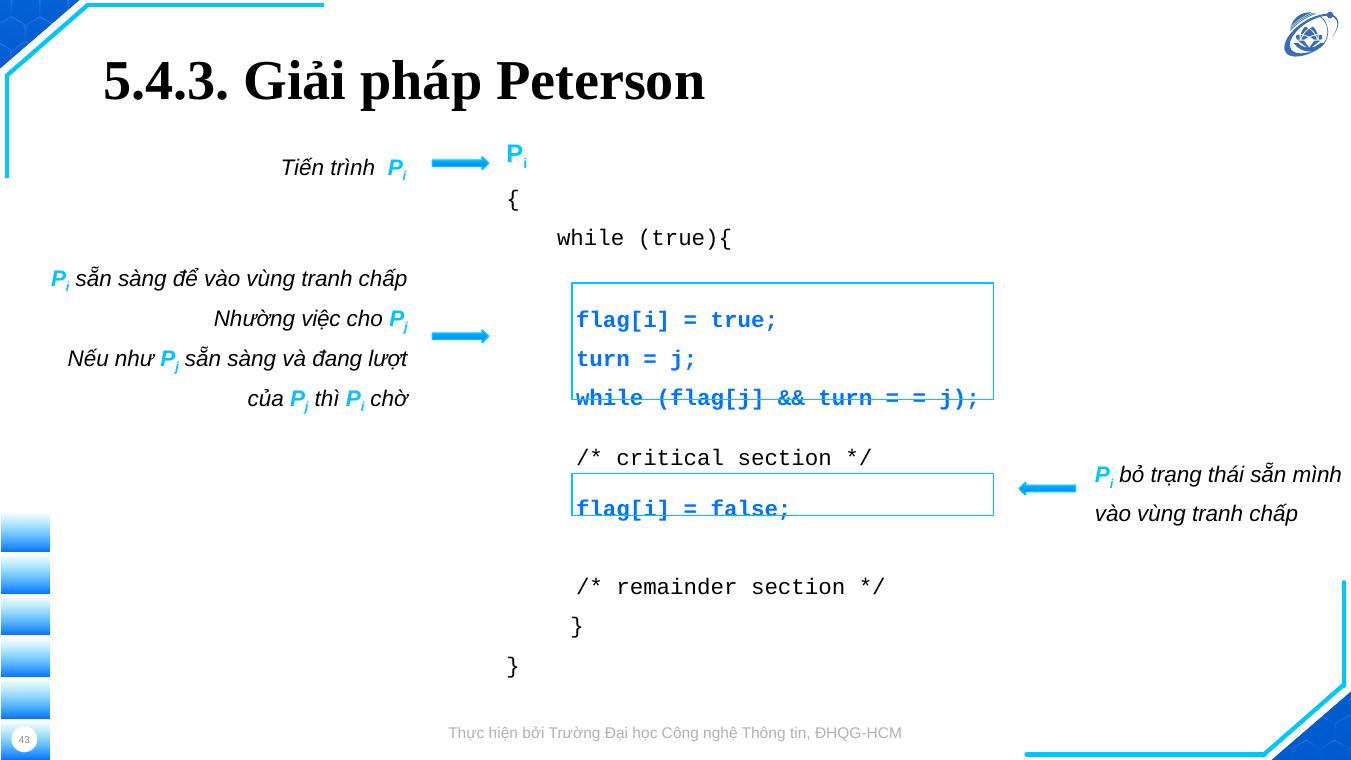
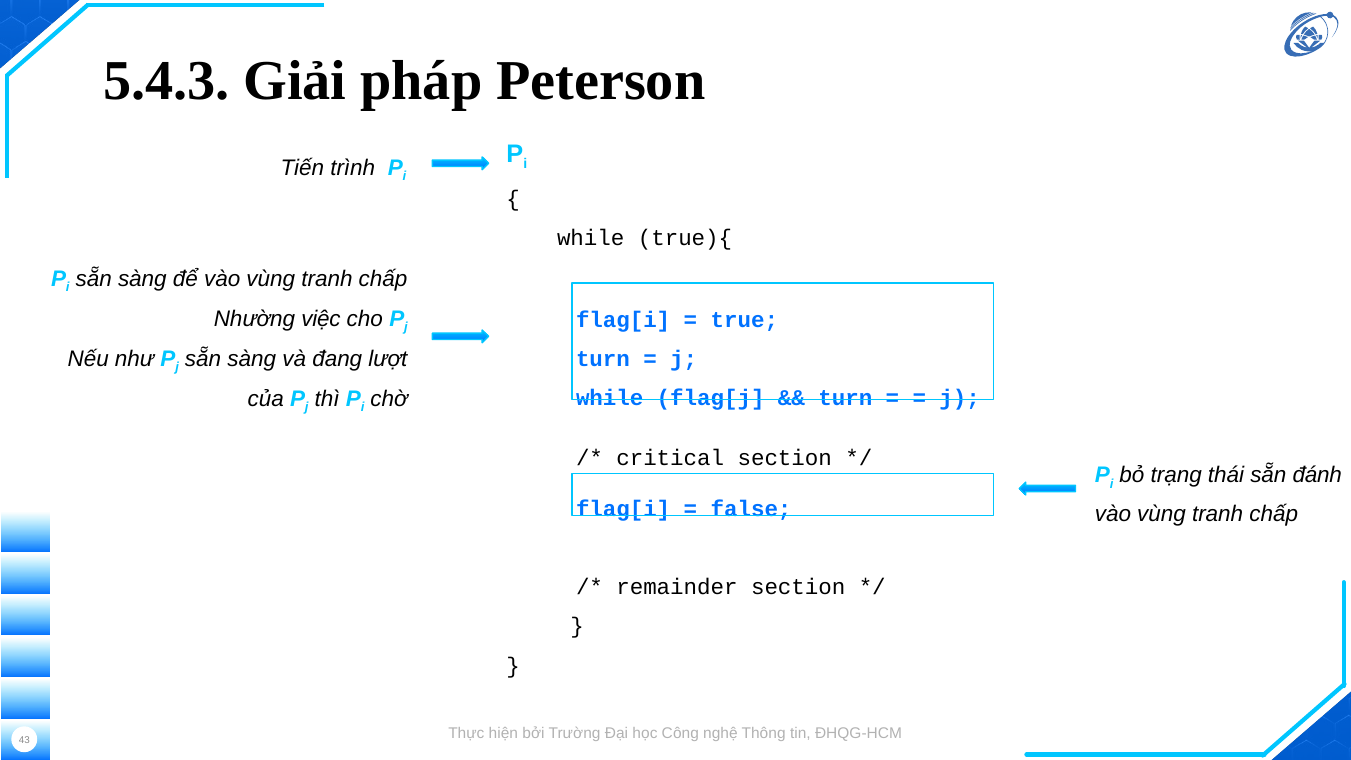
mình: mình -> đánh
